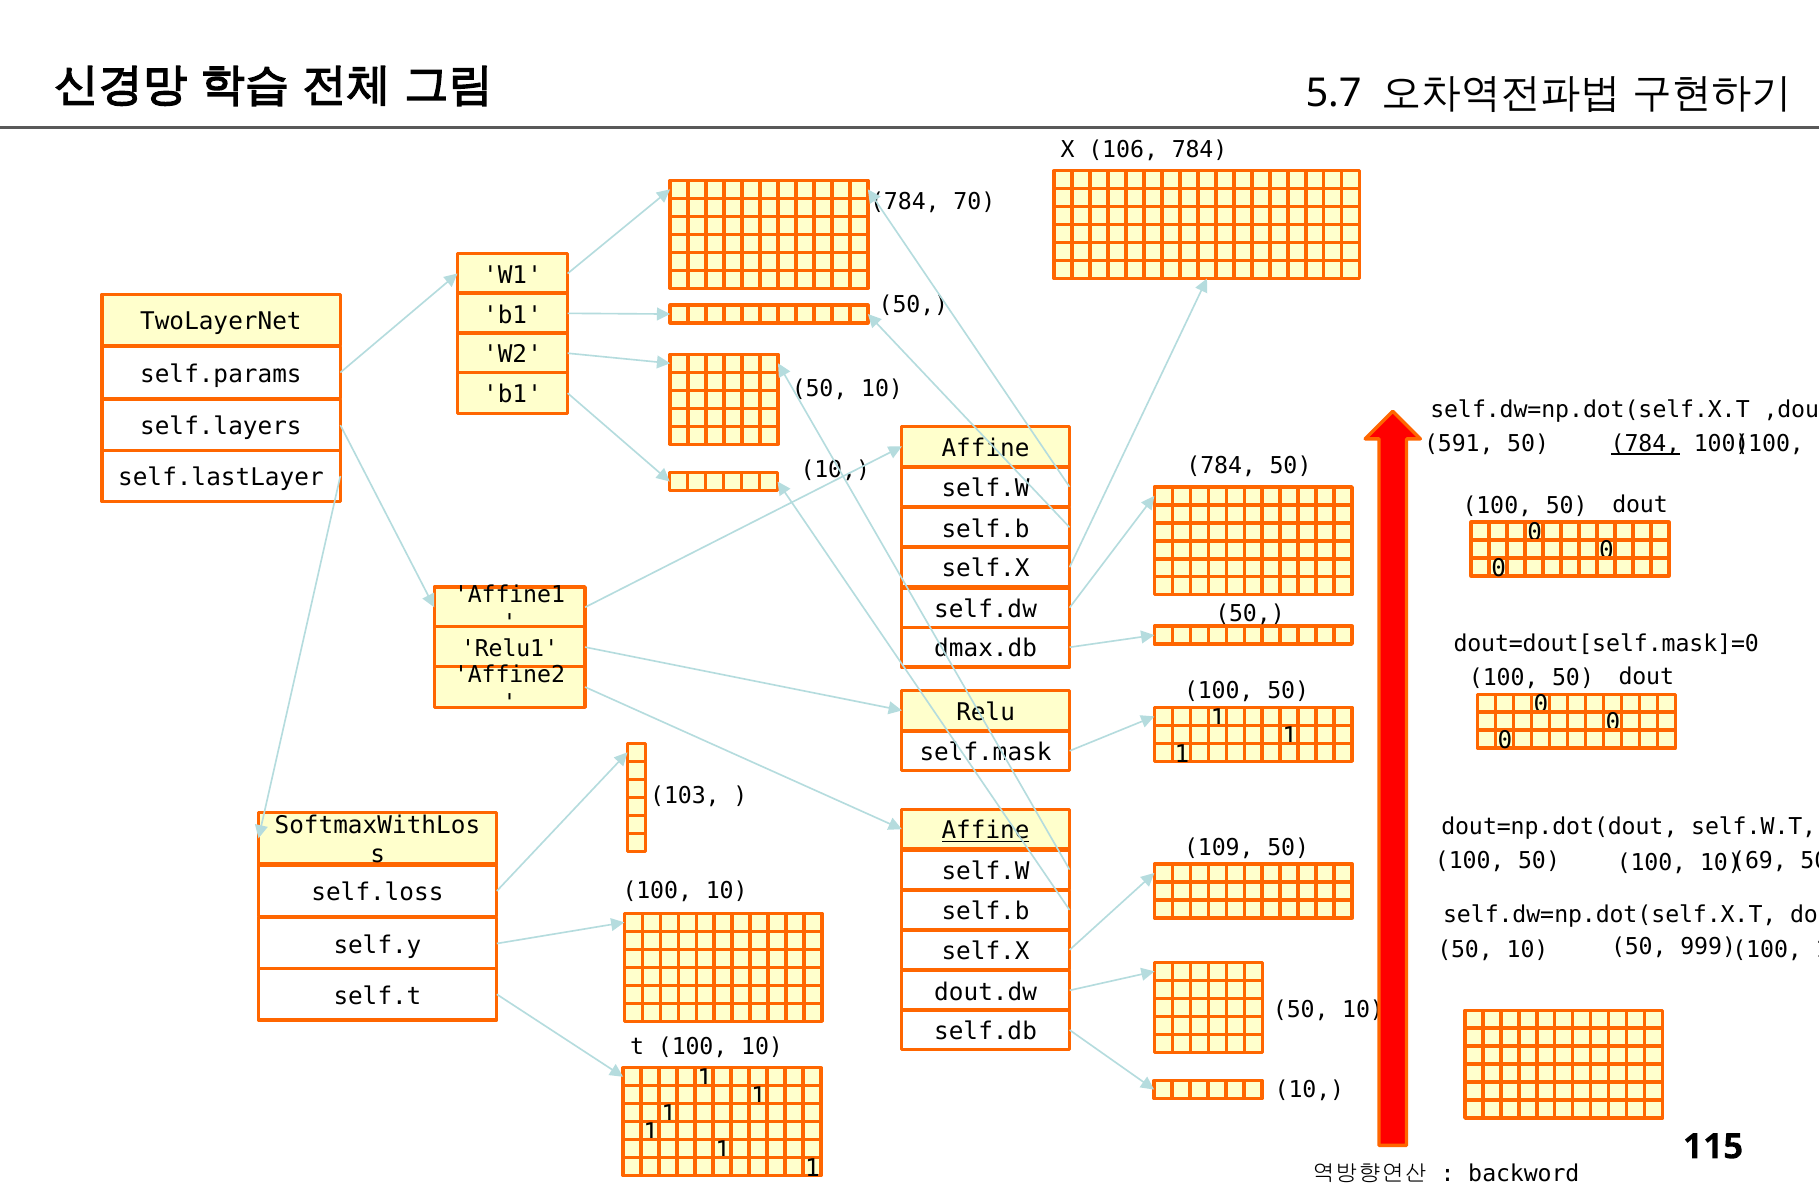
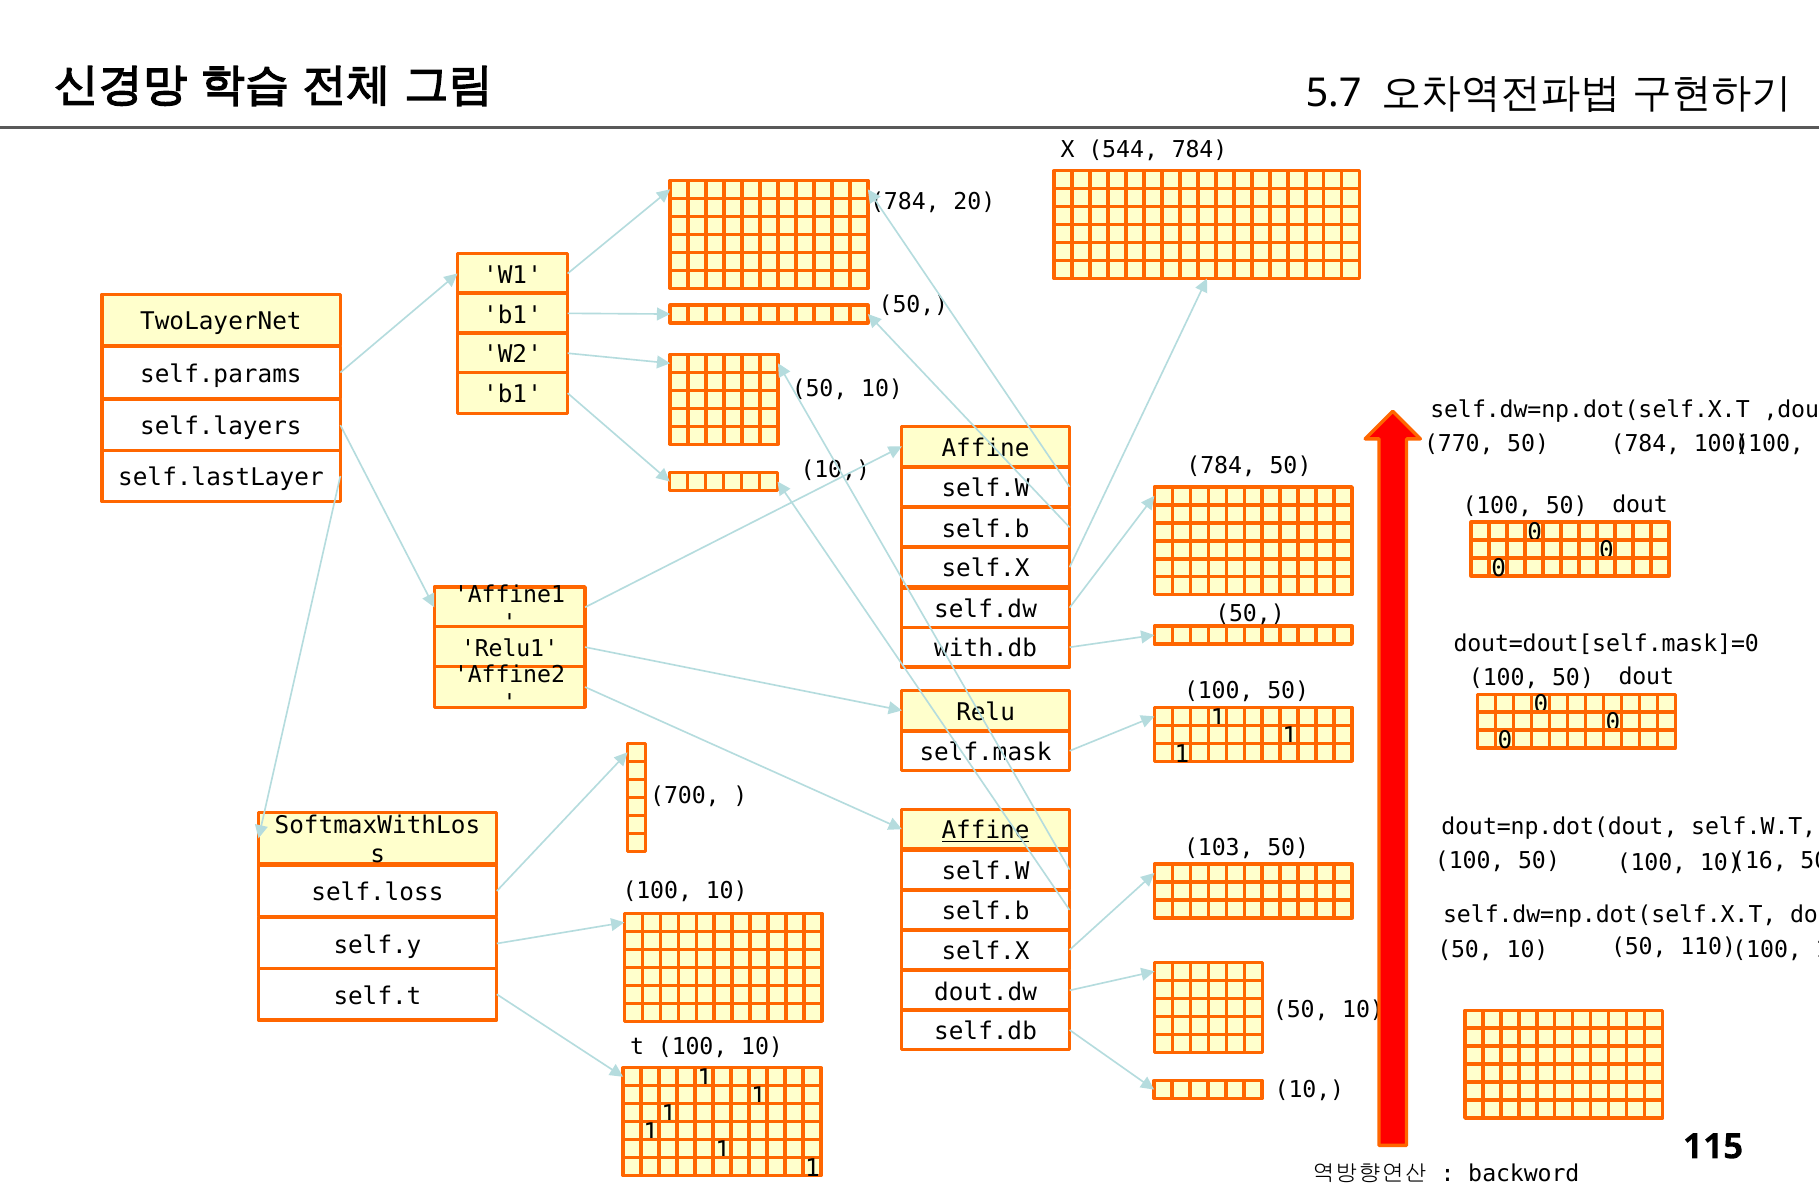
106: 106 -> 544
70: 70 -> 20
591: 591 -> 770
784 at (1645, 444) underline: present -> none
dmax.db: dmax.db -> with.db
103: 103 -> 700
109: 109 -> 103
69: 69 -> 16
999: 999 -> 110
